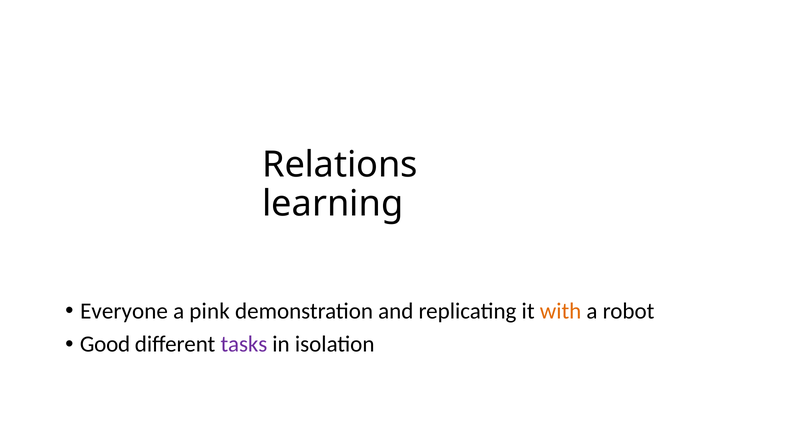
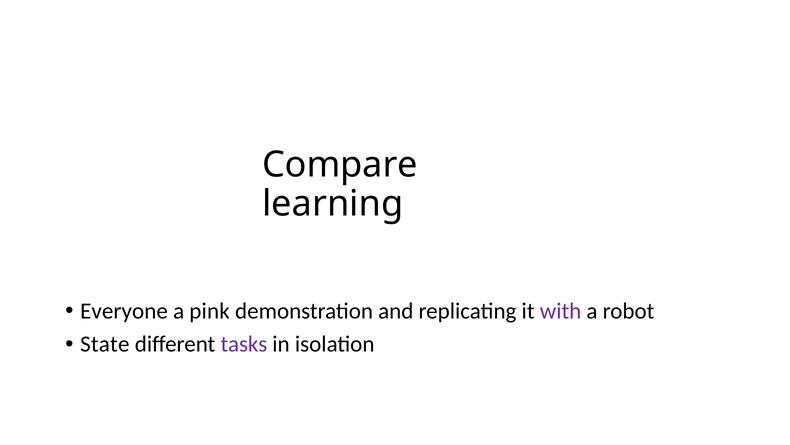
Relations: Relations -> Compare
with colour: orange -> purple
Good: Good -> State
